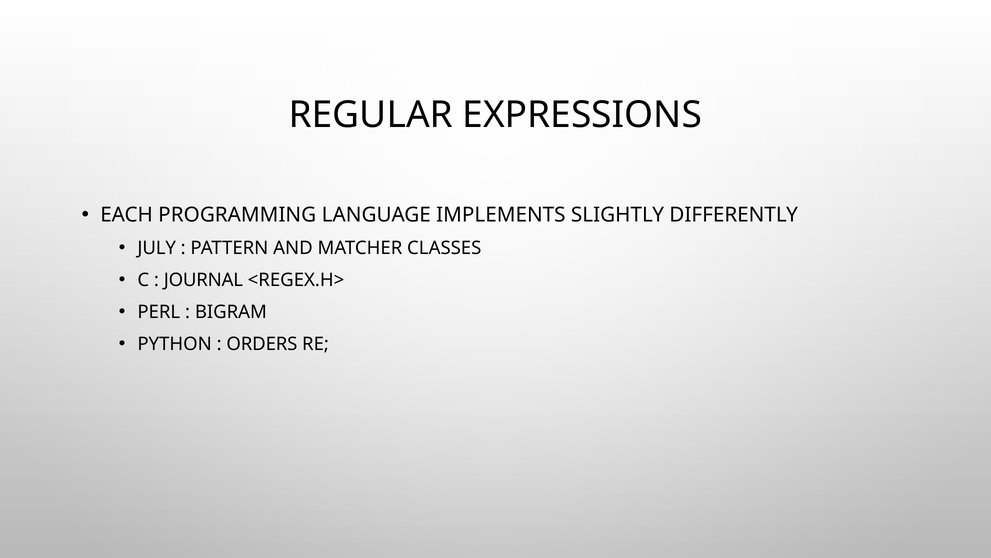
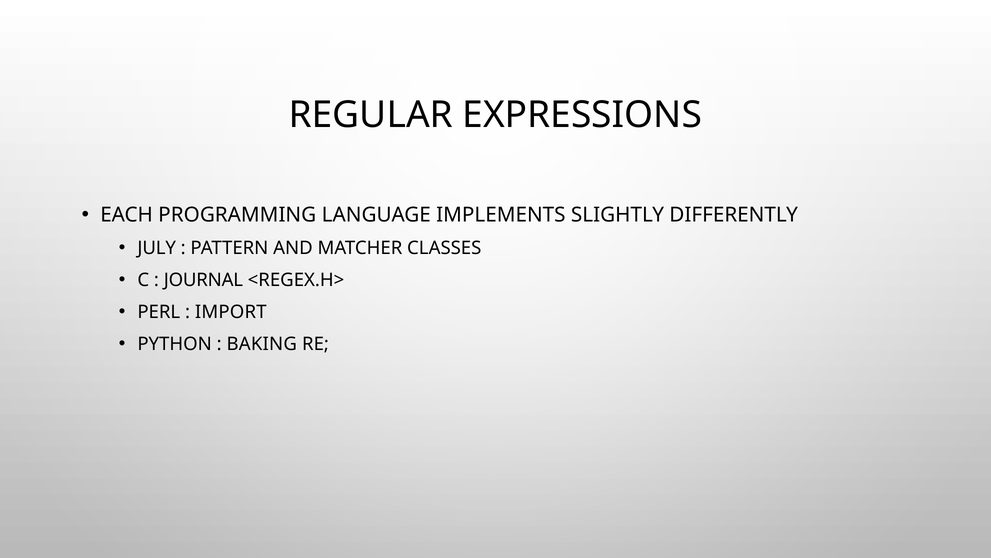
BIGRAM: BIGRAM -> IMPORT
ORDERS: ORDERS -> BAKING
